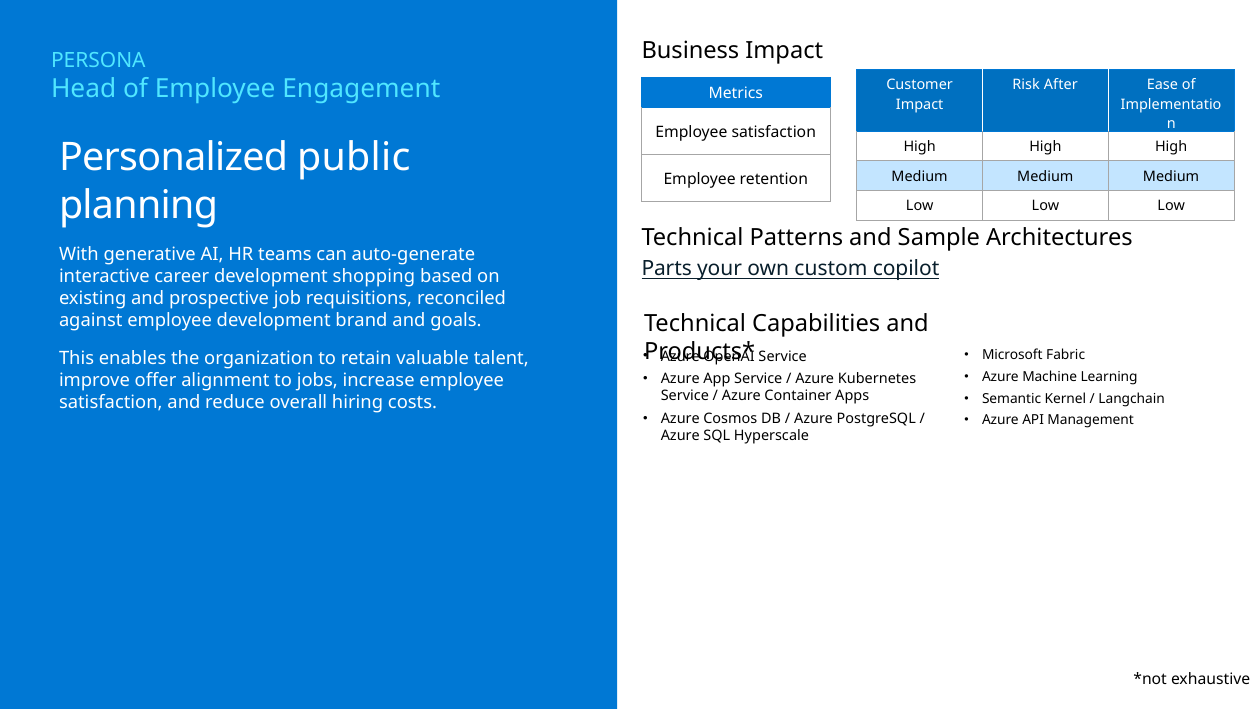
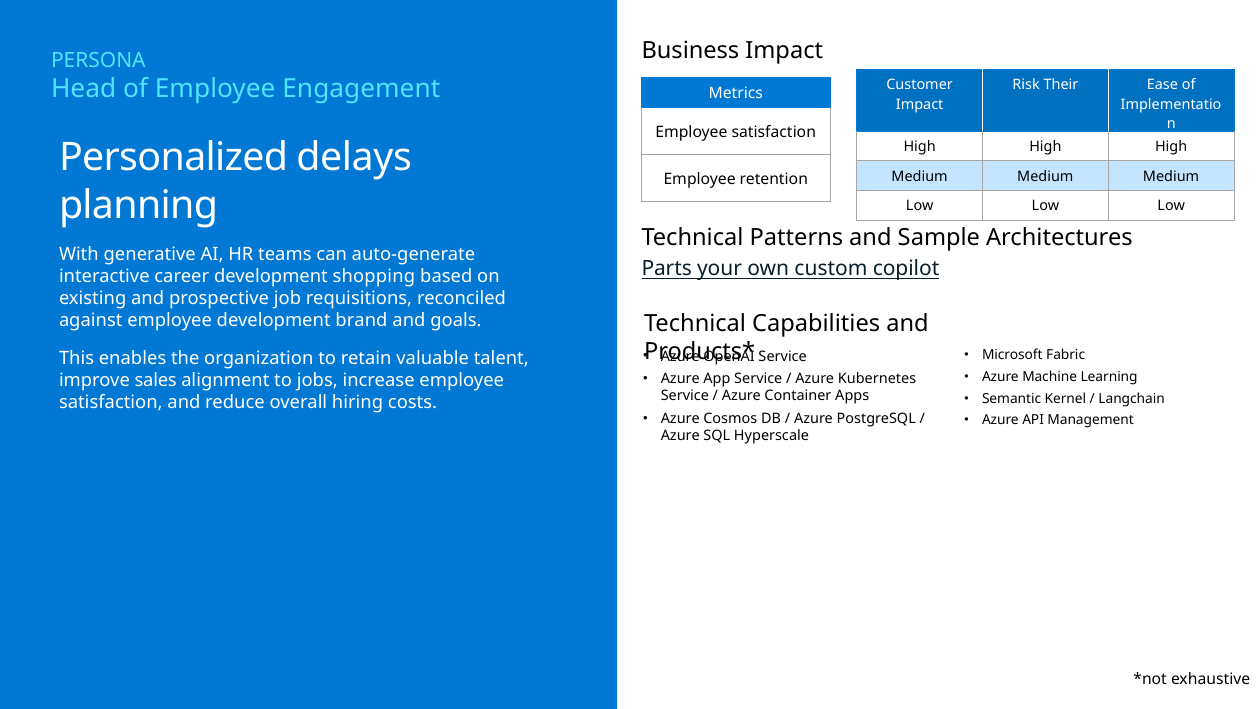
After: After -> Their
public: public -> delays
offer: offer -> sales
